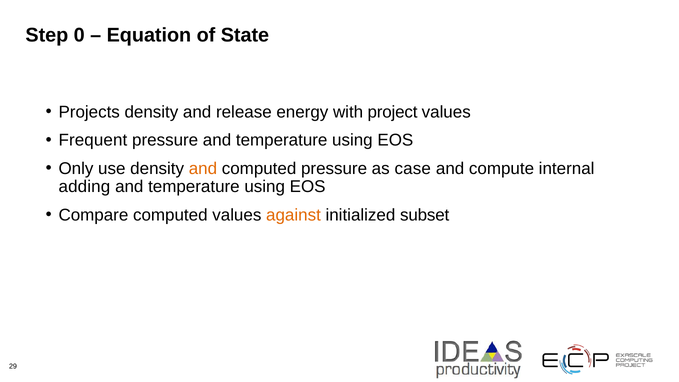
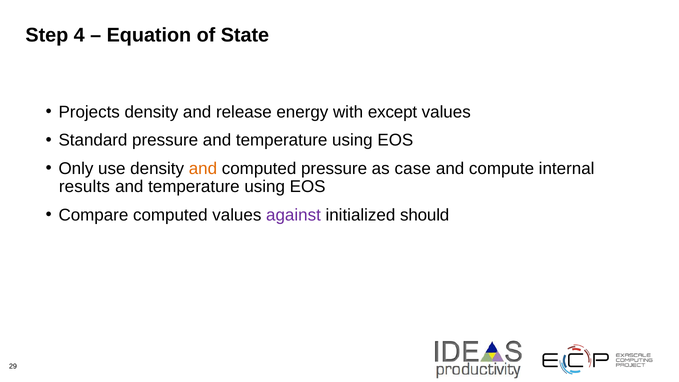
0: 0 -> 4
project: project -> except
Frequent: Frequent -> Standard
adding: adding -> results
against colour: orange -> purple
subset: subset -> should
